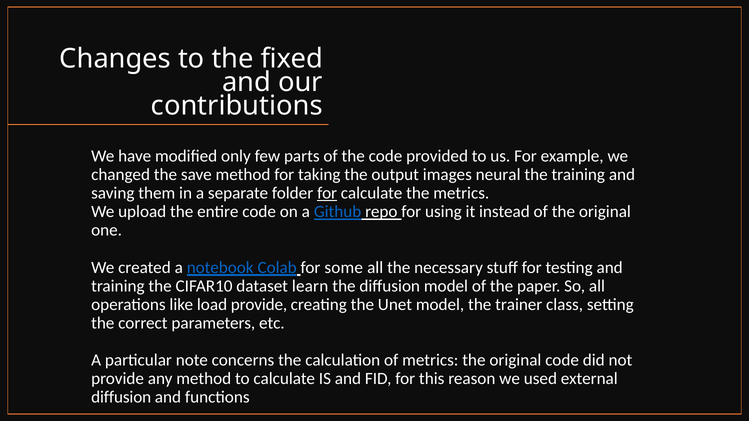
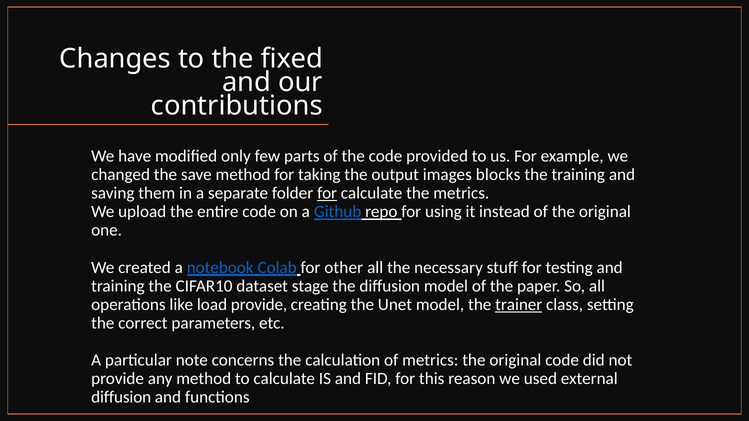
neural: neural -> blocks
some: some -> other
learn: learn -> stage
trainer underline: none -> present
